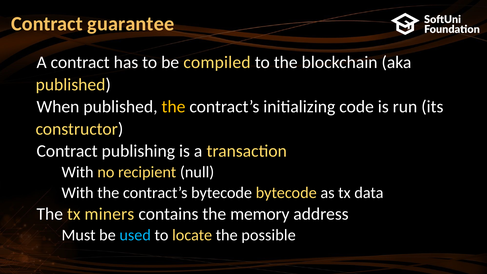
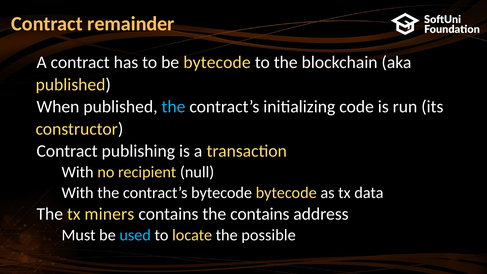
guarantee: guarantee -> remainder
be compiled: compiled -> bytecode
the at (173, 107) colour: yellow -> light blue
the memory: memory -> contains
